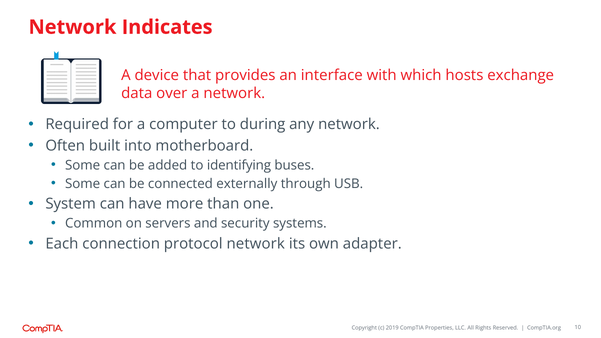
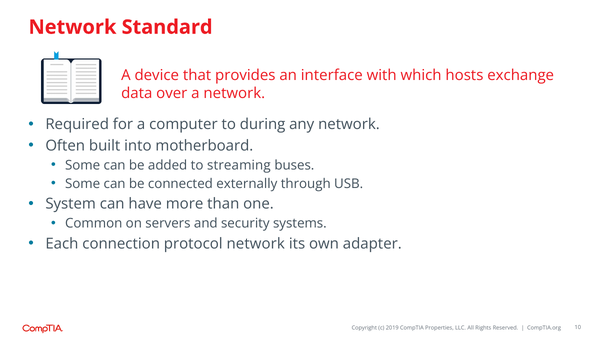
Indicates: Indicates -> Standard
identifying: identifying -> streaming
